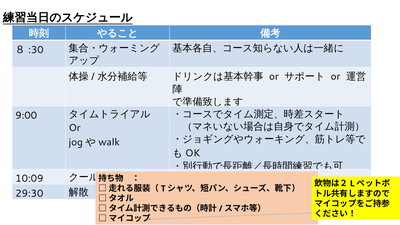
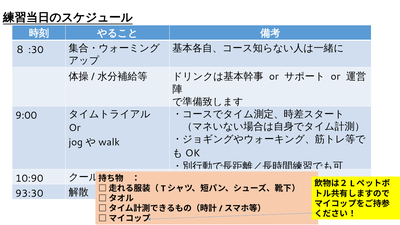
10:09: 10:09 -> 10:90
29:30: 29:30 -> 93:30
